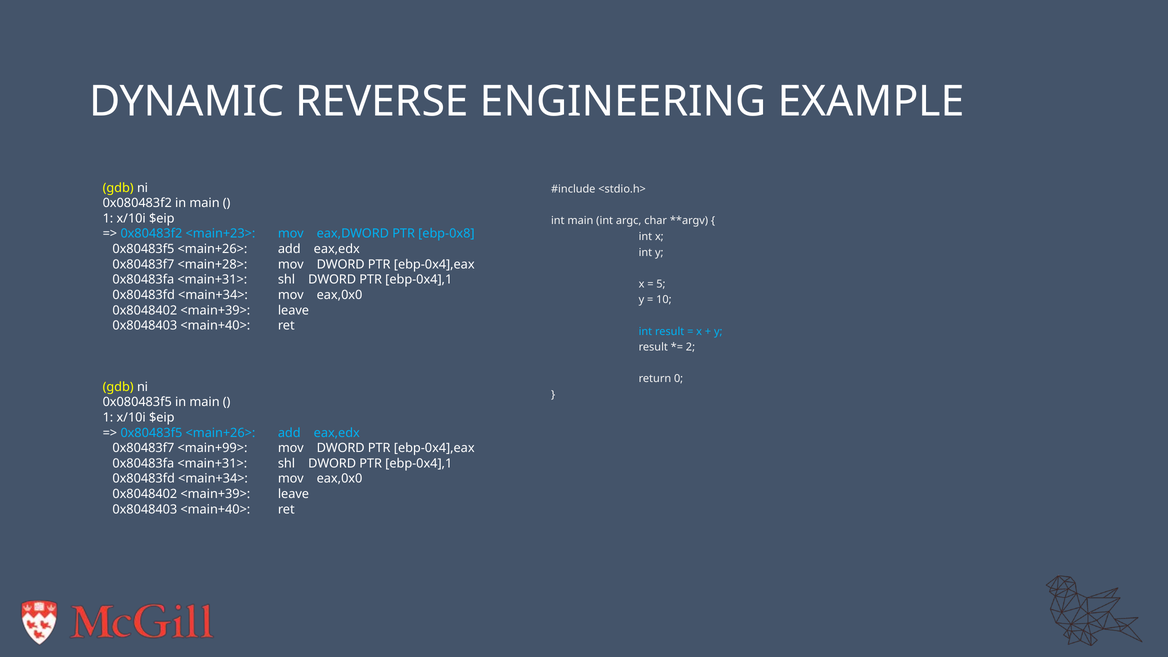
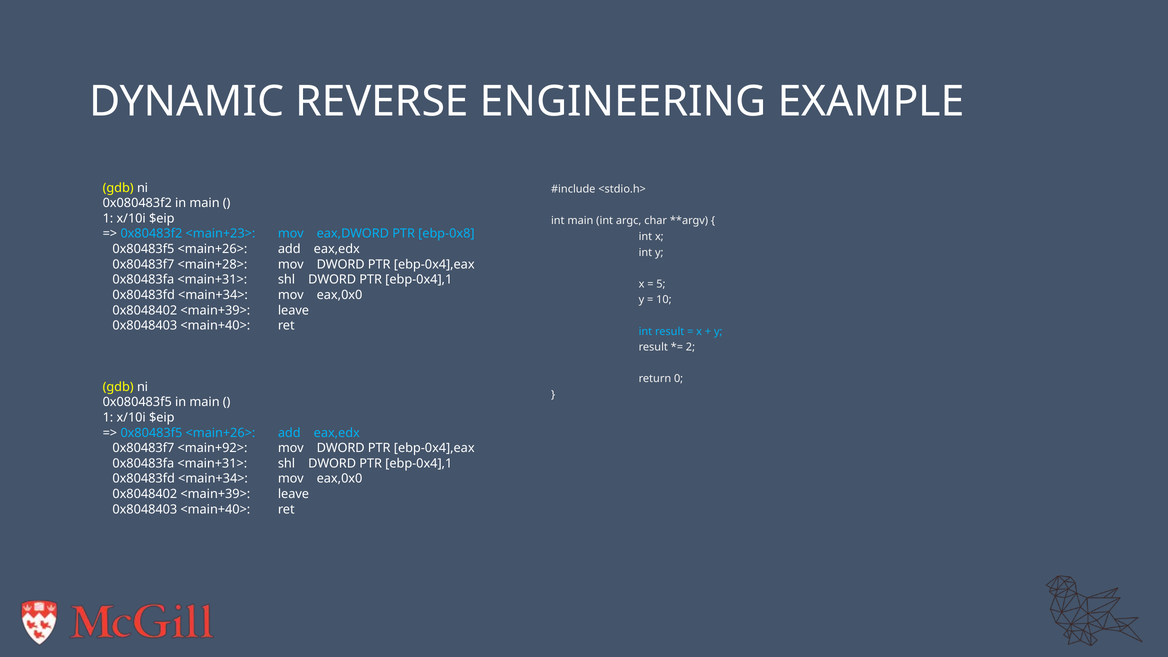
<main+99>: <main+99> -> <main+92>
